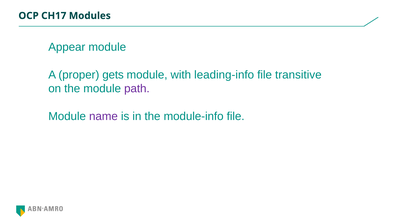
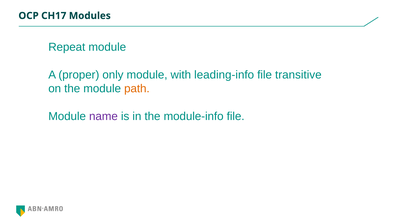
Appear: Appear -> Repeat
gets: gets -> only
path colour: purple -> orange
